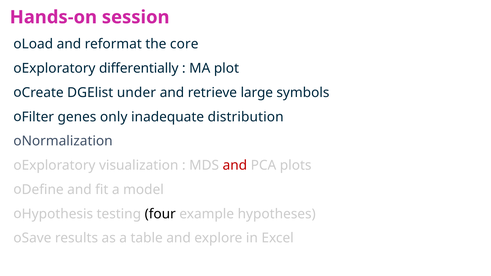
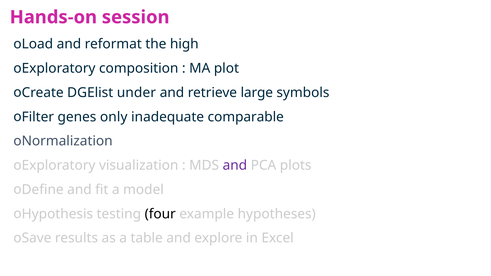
core: core -> high
differentially: differentially -> composition
distribution: distribution -> comparable
and at (235, 165) colour: red -> purple
